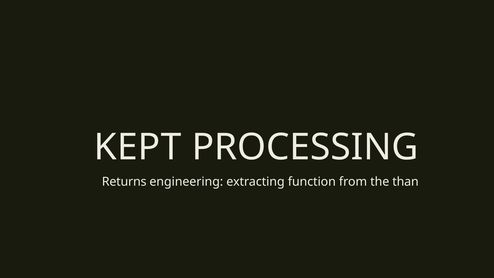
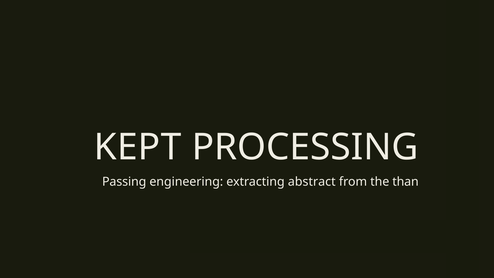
Returns: Returns -> Passing
function: function -> abstract
